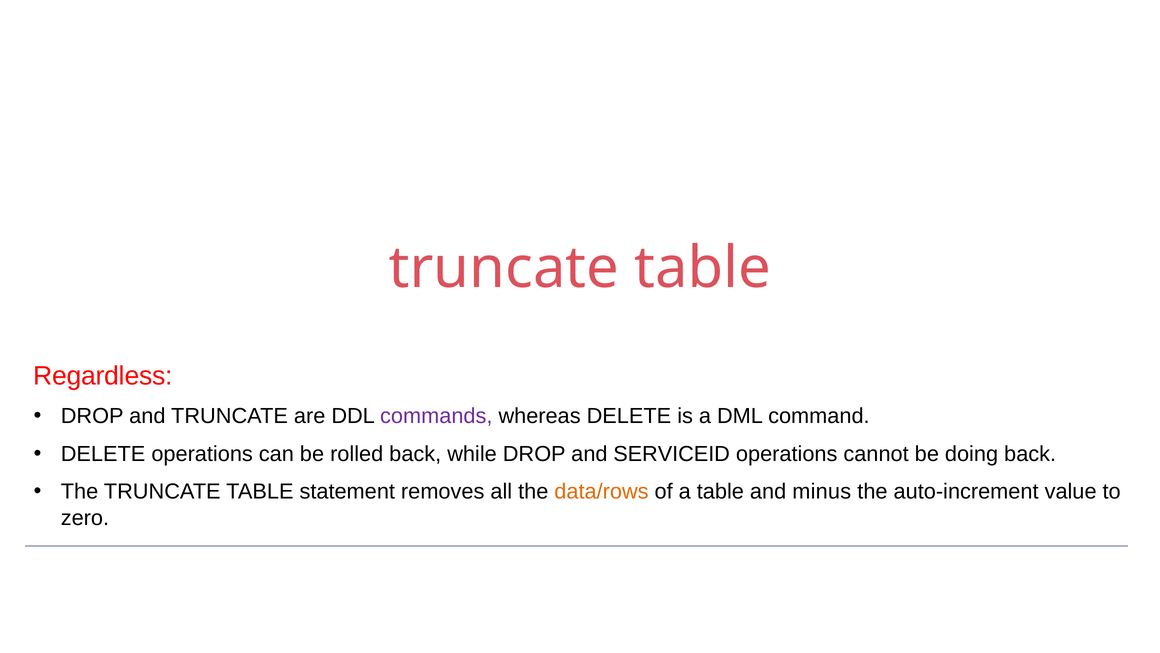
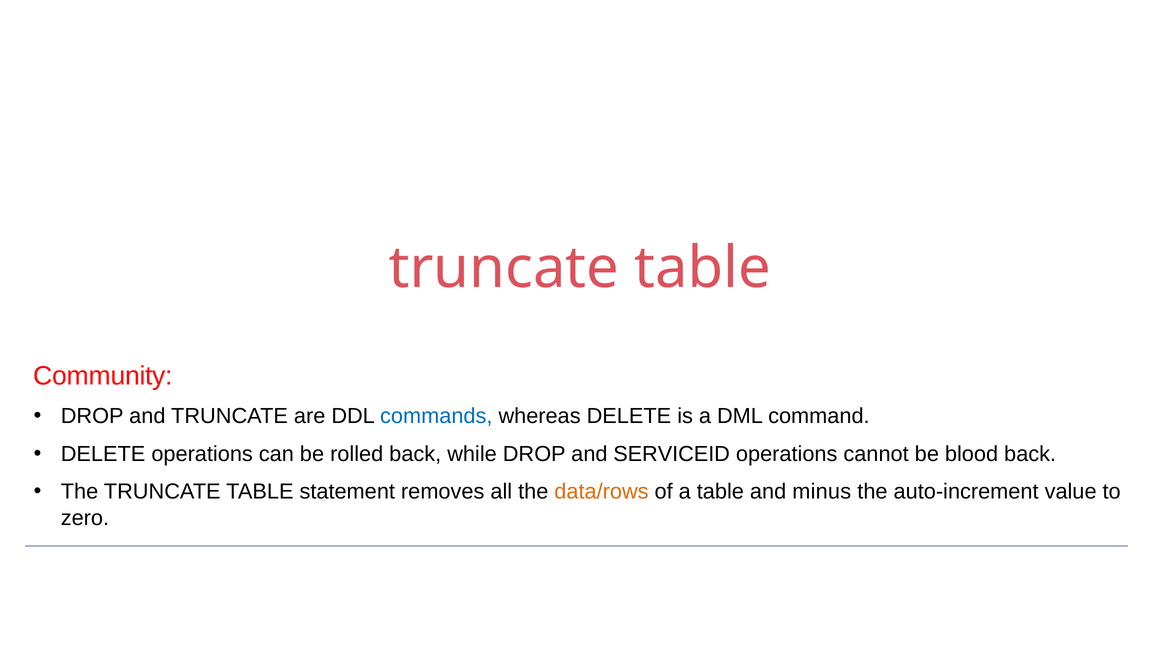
Regardless: Regardless -> Community
commands colour: purple -> blue
doing: doing -> blood
